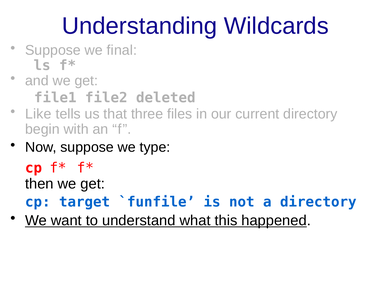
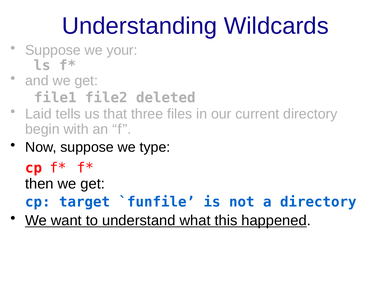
final: final -> your
Like: Like -> Laid
